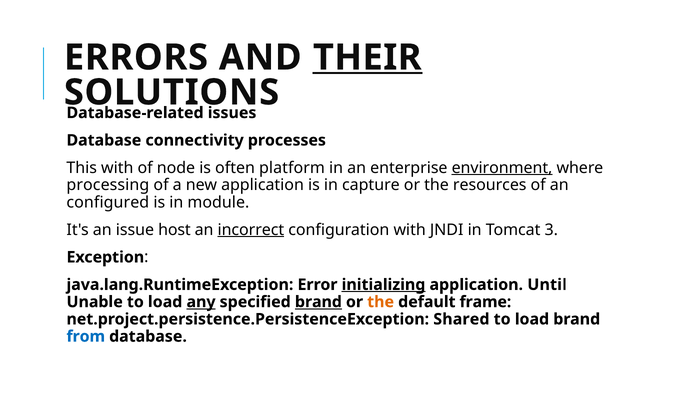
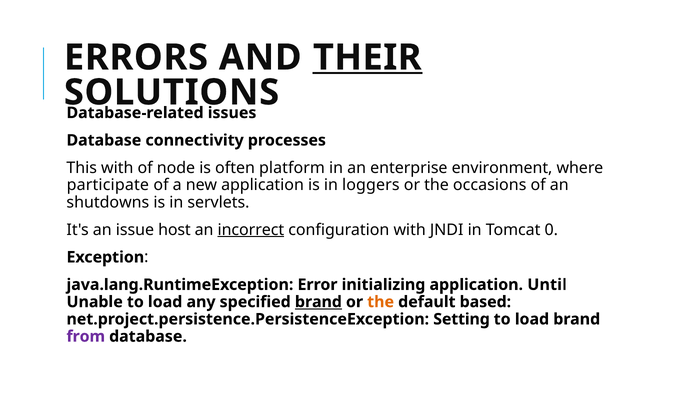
environment underline: present -> none
processing: processing -> participate
capture: capture -> loggers
resources: resources -> occasions
configured: configured -> shutdowns
module: module -> servlets
3: 3 -> 0
initializing underline: present -> none
any underline: present -> none
frame: frame -> based
Shared: Shared -> Setting
from colour: blue -> purple
